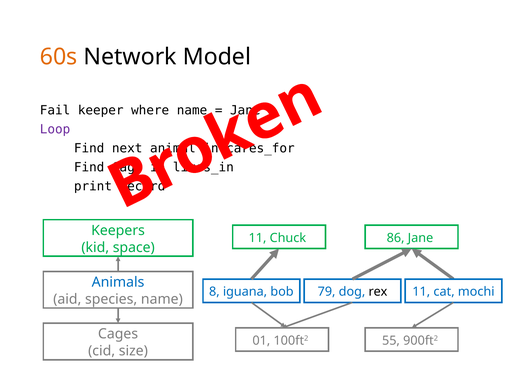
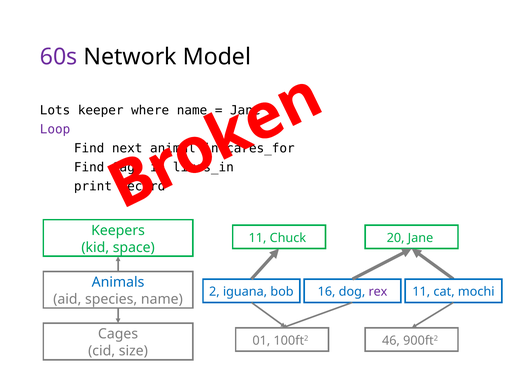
60s colour: orange -> purple
Fail: Fail -> Lots
86: 86 -> 20
8: 8 -> 2
79: 79 -> 16
rex colour: black -> purple
55: 55 -> 46
